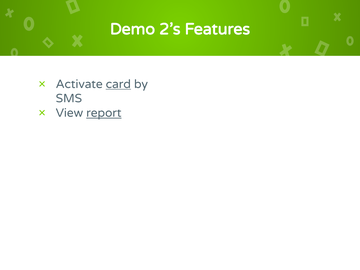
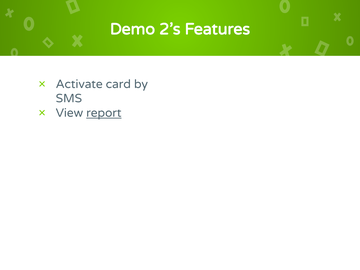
card underline: present -> none
